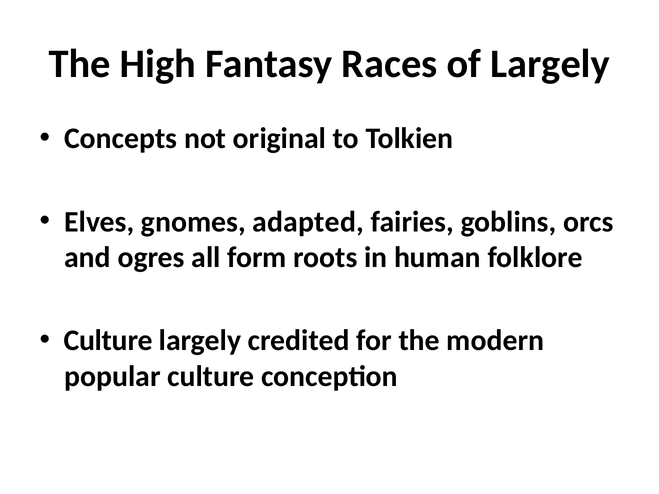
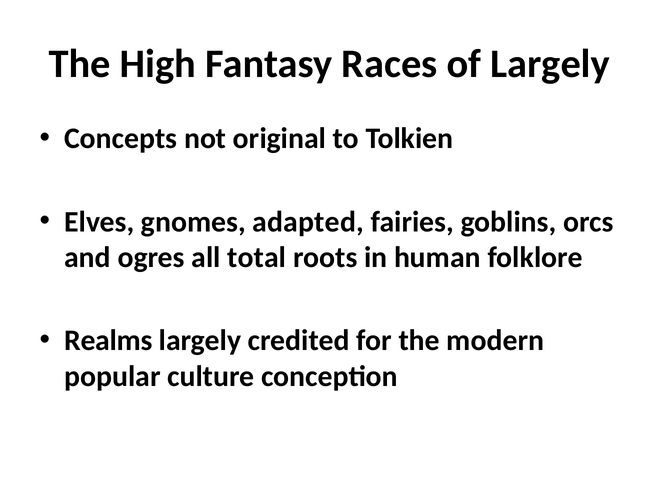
form: form -> total
Culture at (108, 341): Culture -> Realms
